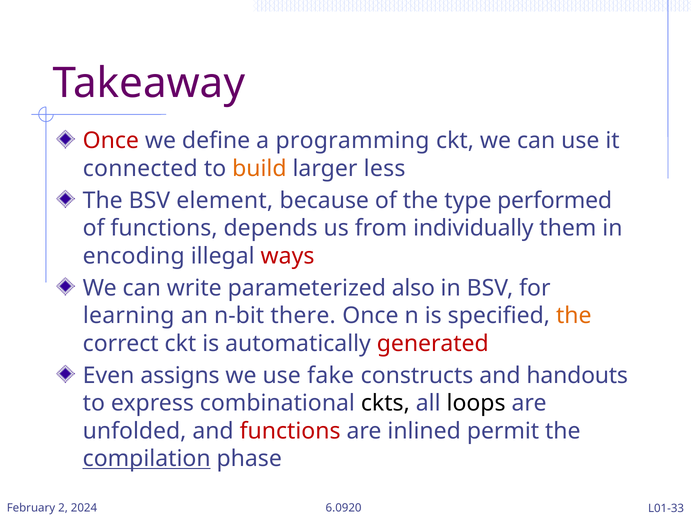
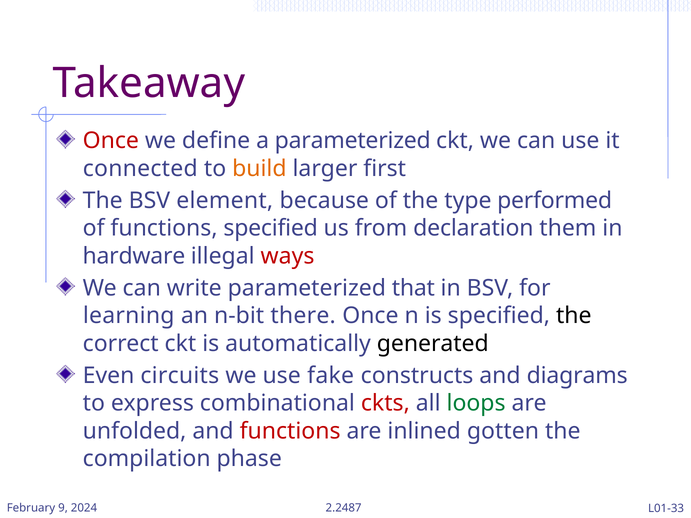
a programming: programming -> parameterized
less: less -> first
functions depends: depends -> specified
individually: individually -> declaration
encoding: encoding -> hardware
also: also -> that
the at (574, 316) colour: orange -> black
generated colour: red -> black
assigns: assigns -> circuits
handouts: handouts -> diagrams
ckts colour: black -> red
loops colour: black -> green
permit: permit -> gotten
compilation underline: present -> none
2: 2 -> 9
6.0920: 6.0920 -> 2.2487
